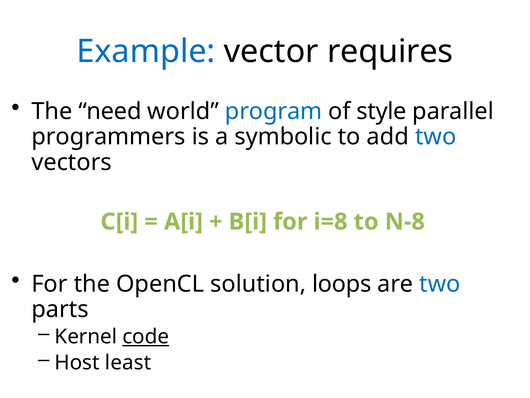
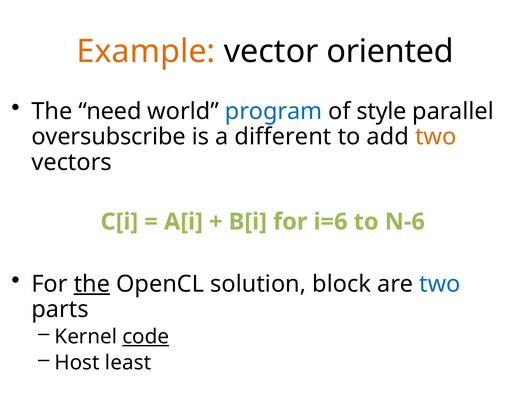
Example colour: blue -> orange
requires: requires -> oriented
programmers: programmers -> oversubscribe
symbolic: symbolic -> different
two at (436, 137) colour: blue -> orange
i=8: i=8 -> i=6
N-8: N-8 -> N-6
the at (92, 284) underline: none -> present
loops: loops -> block
